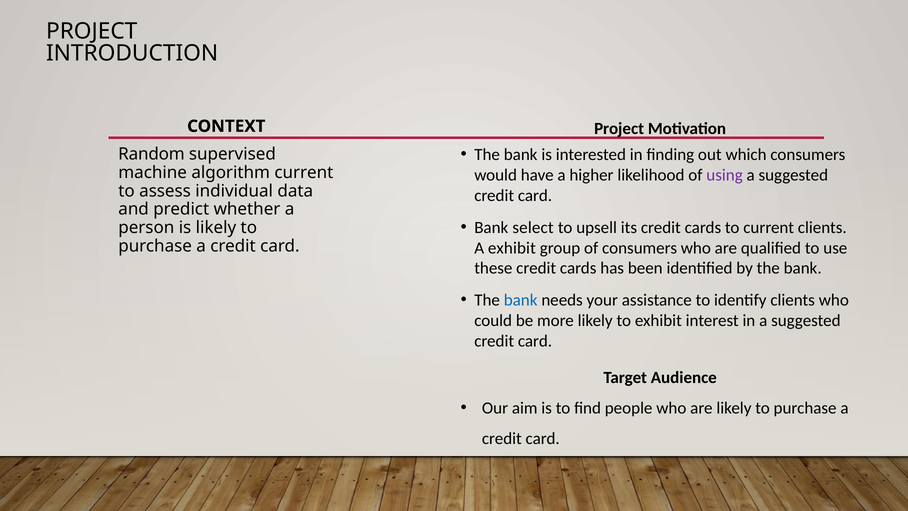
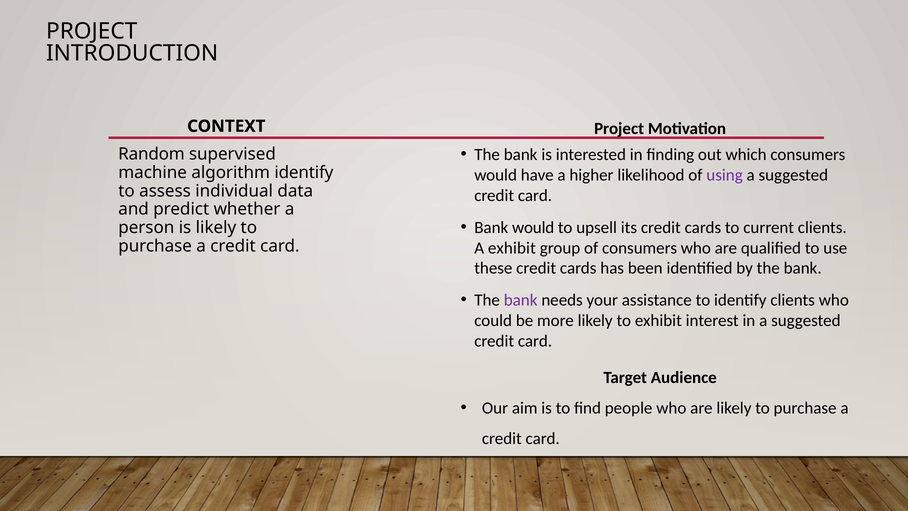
algorithm current: current -> identify
Bank select: select -> would
bank at (521, 300) colour: blue -> purple
